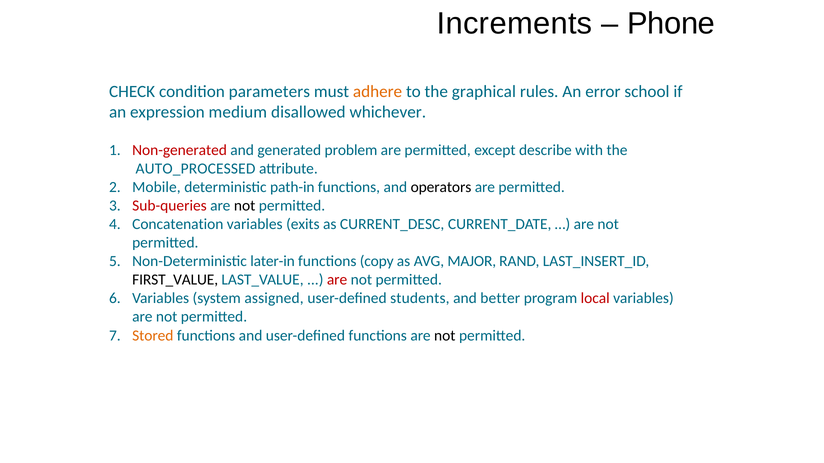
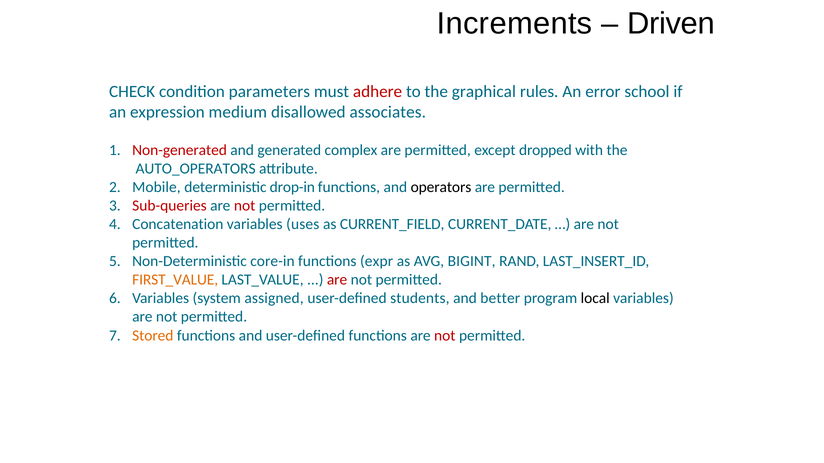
Phone: Phone -> Driven
adhere colour: orange -> red
whichever: whichever -> associates
problem: problem -> complex
describe: describe -> dropped
AUTO_PROCESSED: AUTO_PROCESSED -> AUTO_OPERATORS
path-in: path-in -> drop-in
not at (245, 206) colour: black -> red
exits: exits -> uses
CURRENT_DESC: CURRENT_DESC -> CURRENT_FIELD
later-in: later-in -> core-in
copy: copy -> expr
MAJOR: MAJOR -> BIGINT
FIRST_VALUE colour: black -> orange
local colour: red -> black
not at (445, 336) colour: black -> red
